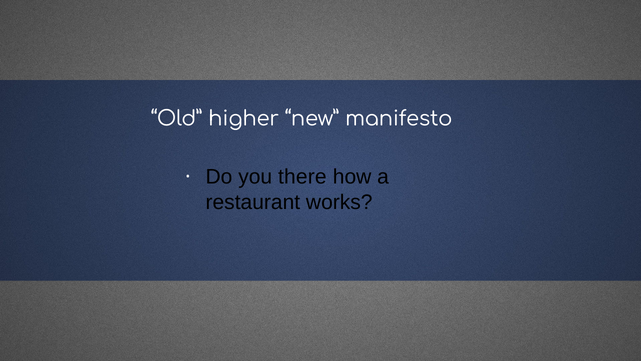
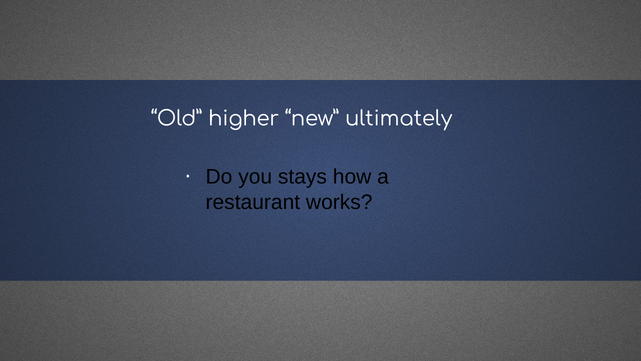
manifesto: manifesto -> ultimately
there: there -> stays
